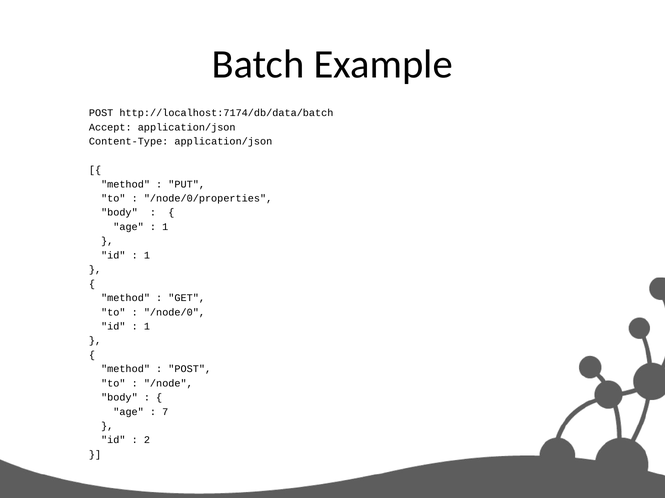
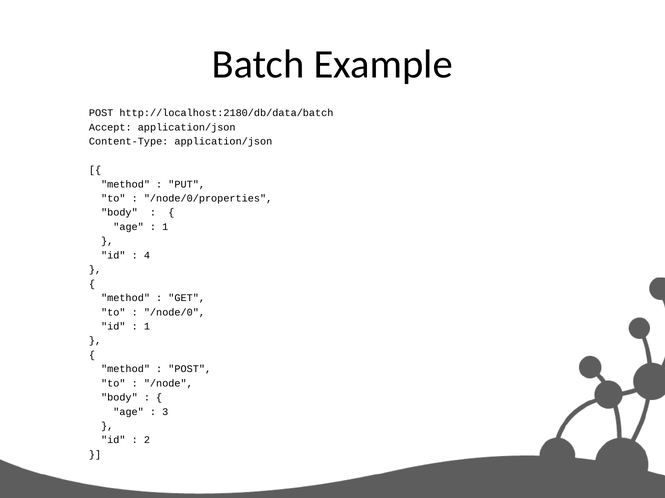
http://localhost:7174/db/data/batch: http://localhost:7174/db/data/batch -> http://localhost:2180/db/data/batch
1 at (147, 256): 1 -> 4
7: 7 -> 3
